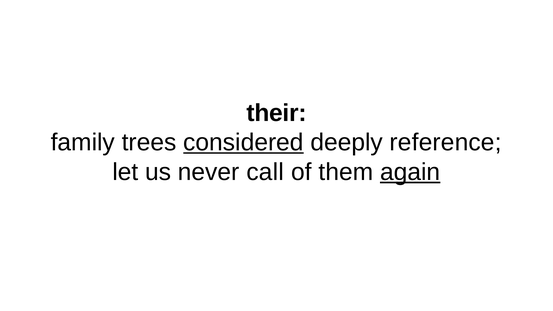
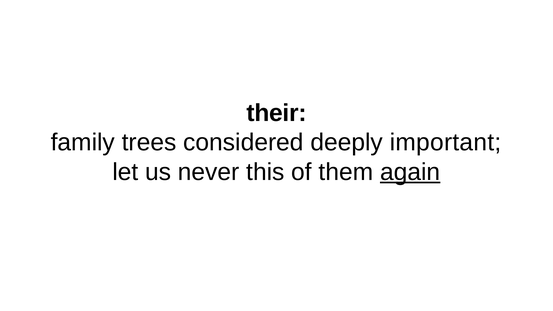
considered underline: present -> none
reference: reference -> important
call: call -> this
